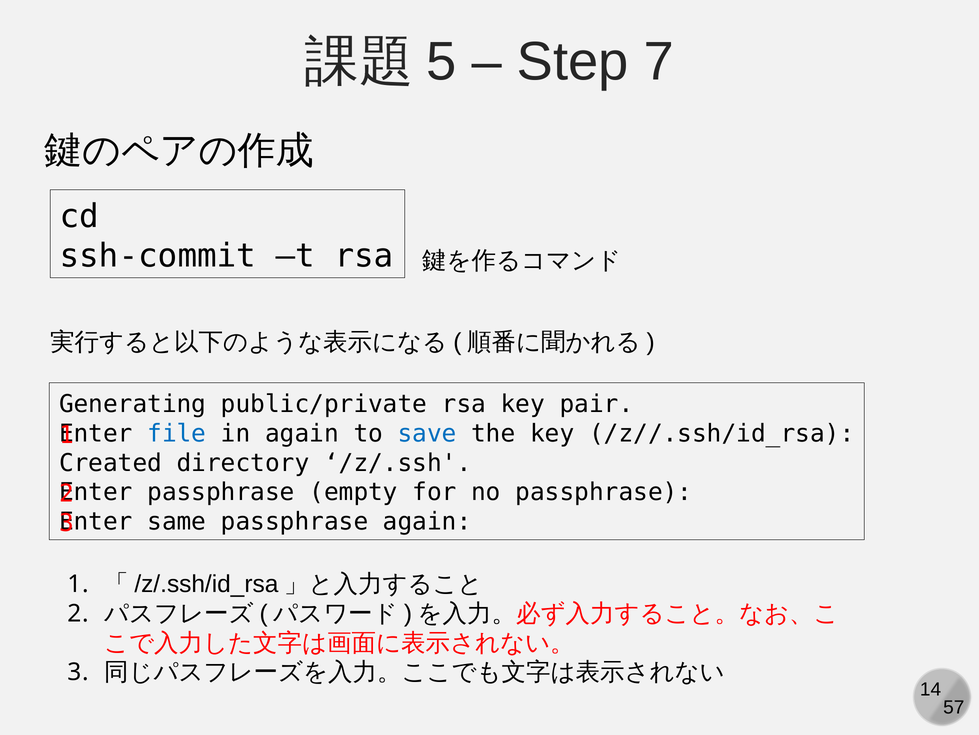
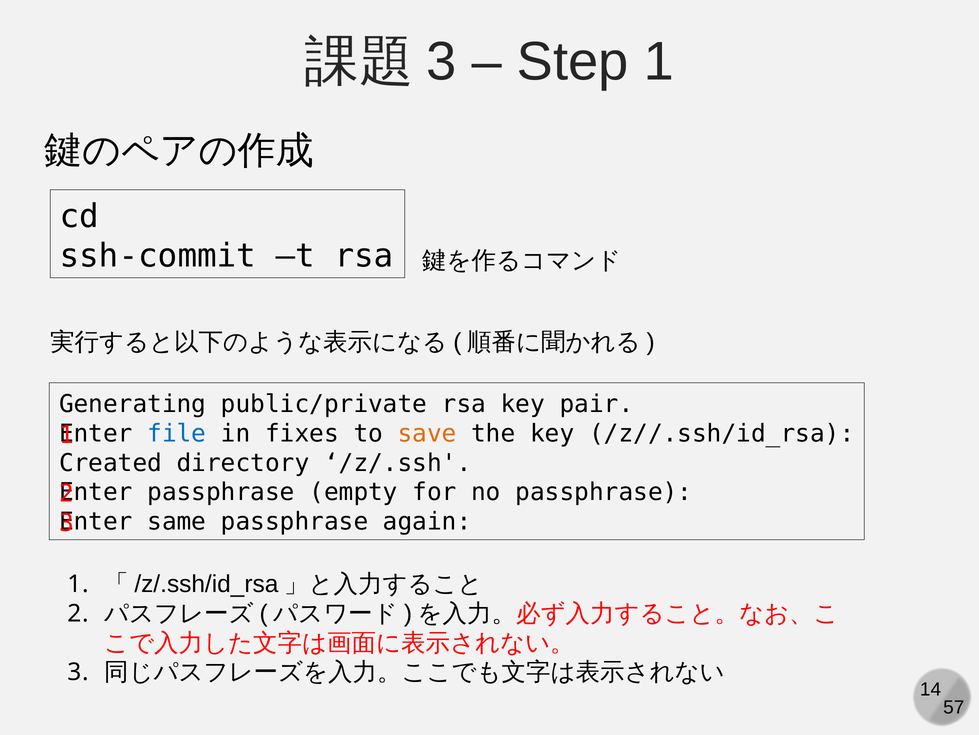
5 at (442, 62): 5 -> 3
Step 7: 7 -> 1
in again: again -> fixes
save colour: blue -> orange
